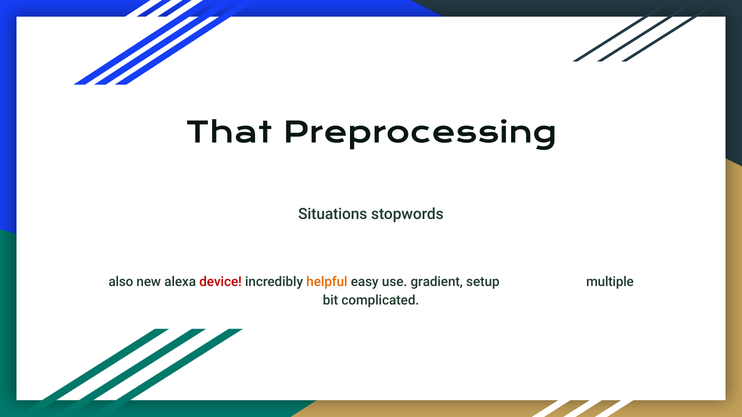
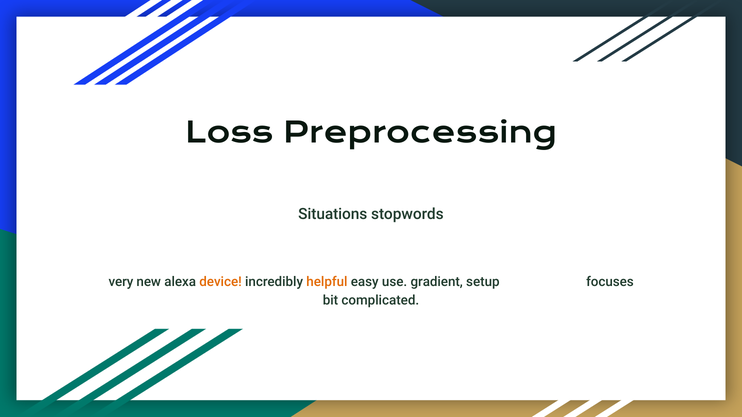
That: That -> Loss
also: also -> very
device colour: red -> orange
multiple: multiple -> focuses
